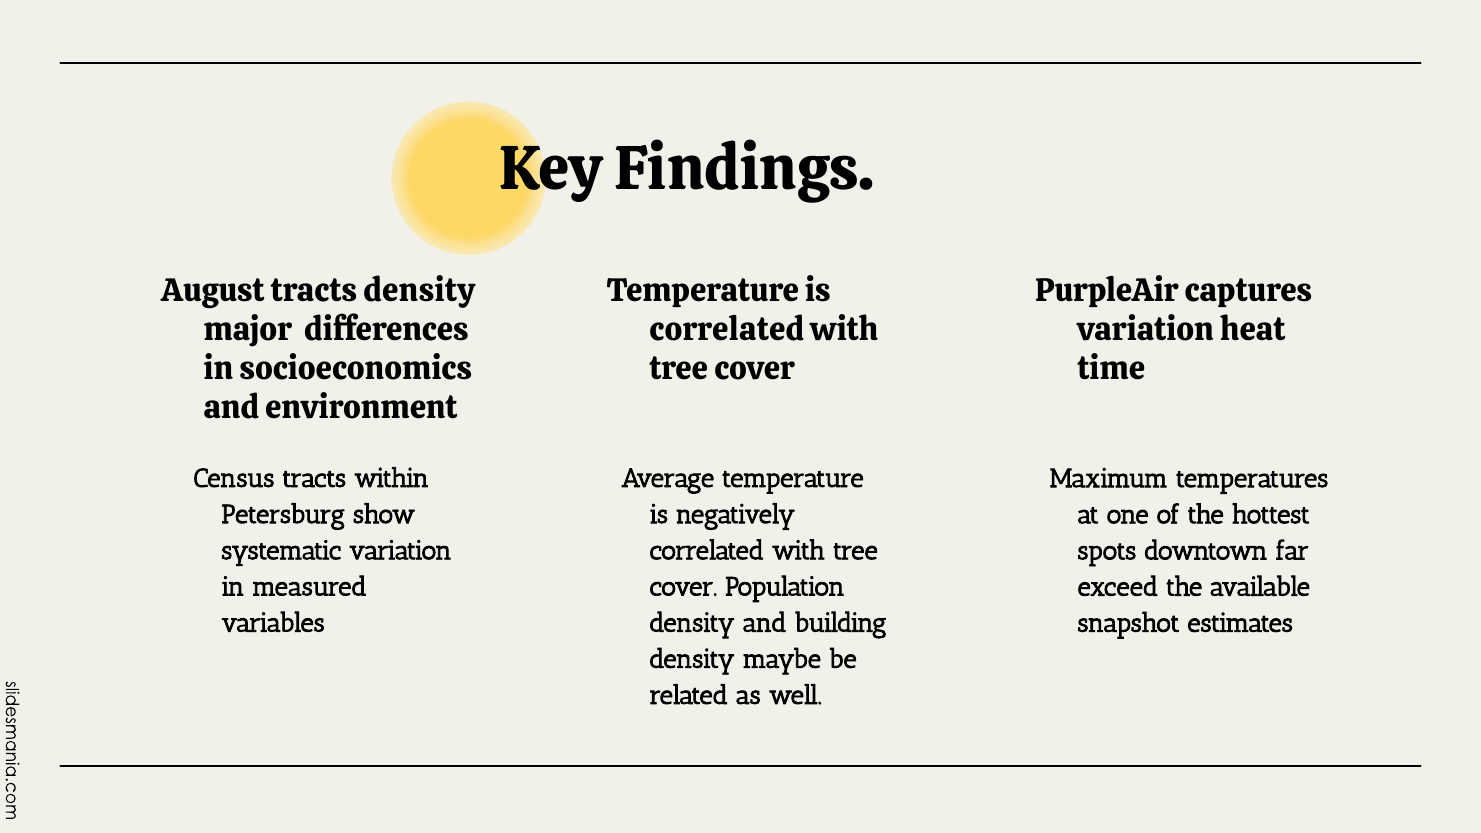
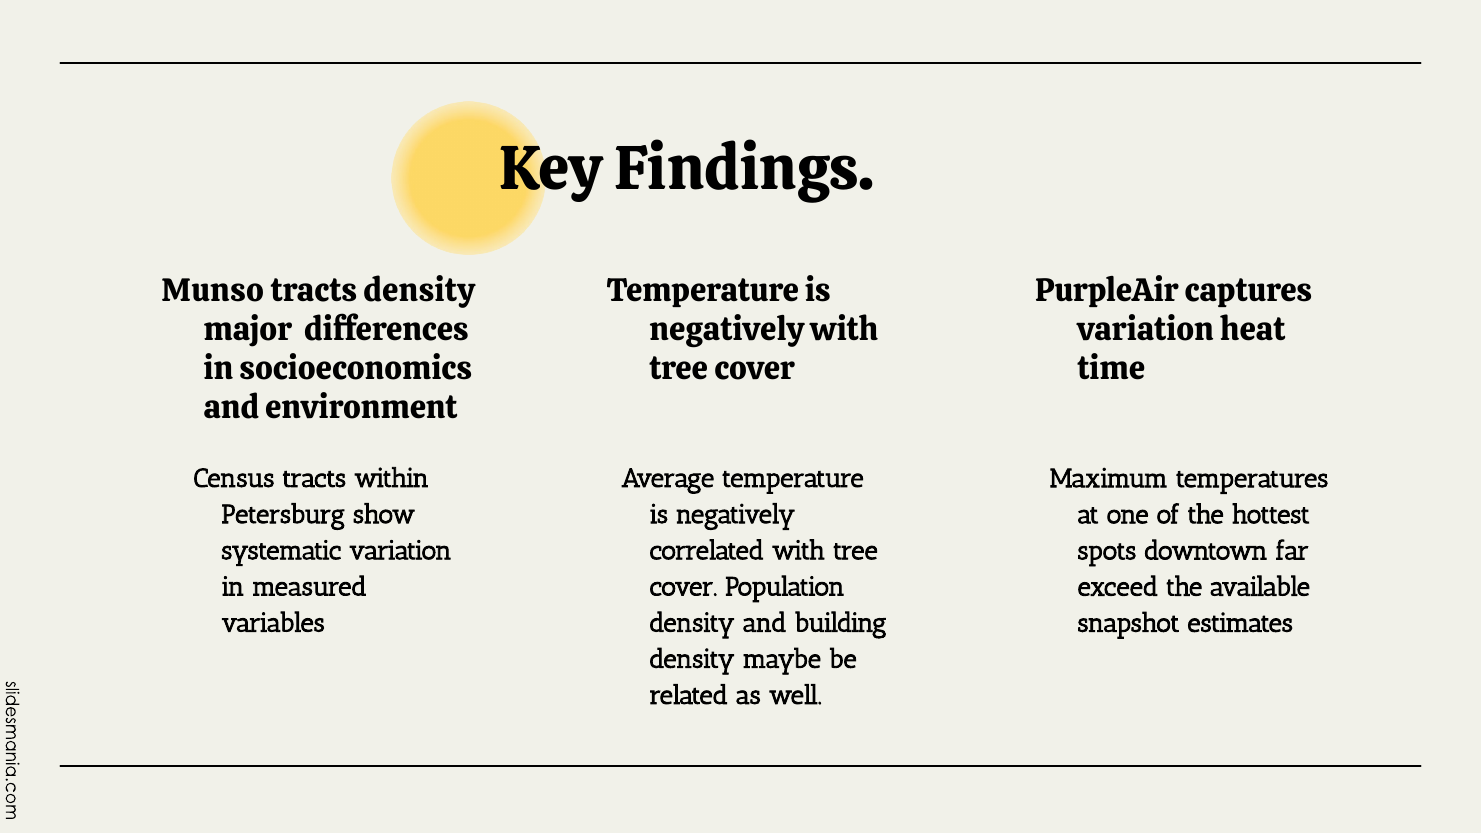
August: August -> Munso
correlated at (727, 330): correlated -> negatively
